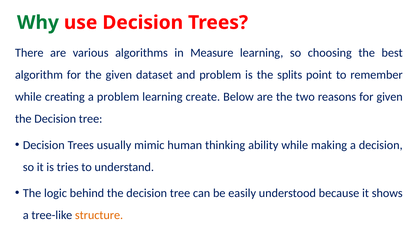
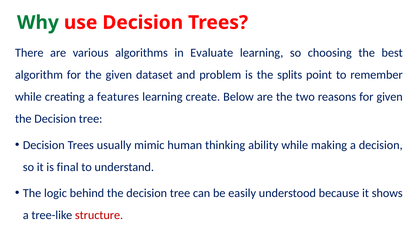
Measure: Measure -> Evaluate
a problem: problem -> features
tries: tries -> final
structure colour: orange -> red
